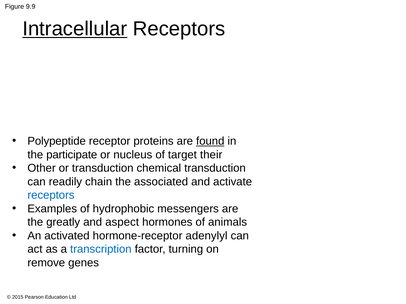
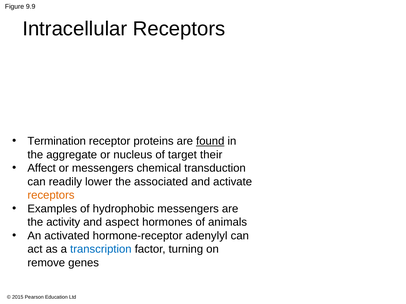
Intracellular underline: present -> none
Polypeptide: Polypeptide -> Termination
participate: participate -> aggregate
Other: Other -> Affect
or transduction: transduction -> messengers
chain: chain -> lower
receptors at (51, 196) colour: blue -> orange
greatly: greatly -> activity
